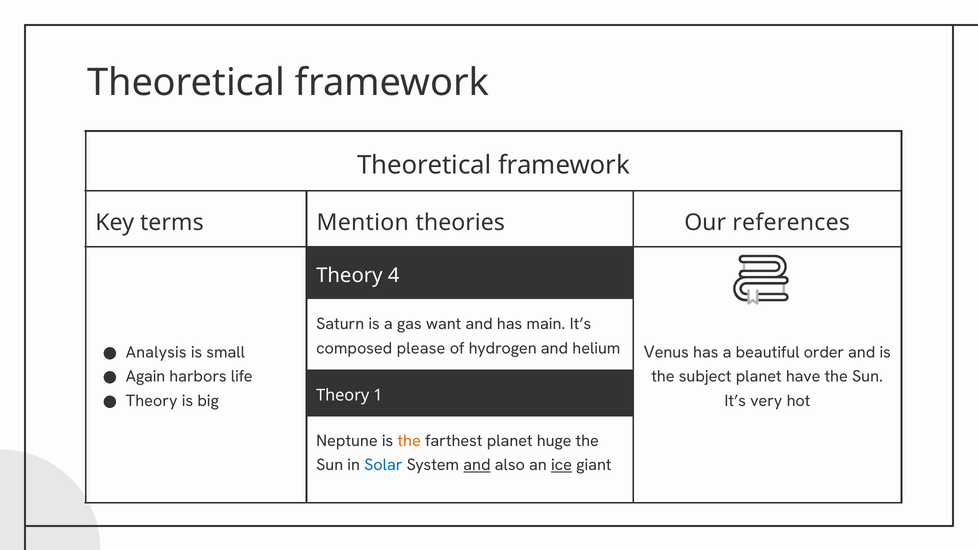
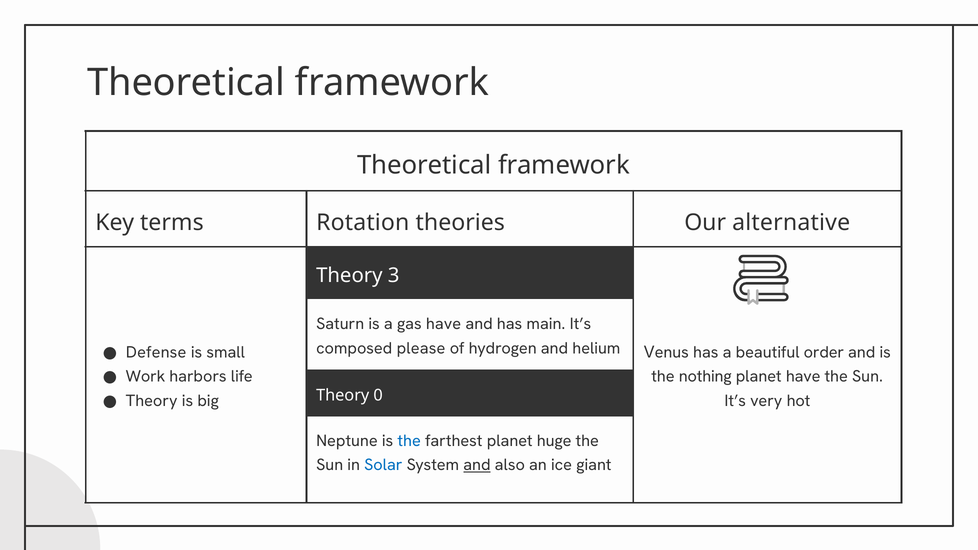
Mention: Mention -> Rotation
references: references -> alternative
4: 4 -> 3
gas want: want -> have
Analysis: Analysis -> Defense
Again: Again -> Work
subject: subject -> nothing
1: 1 -> 0
the at (409, 441) colour: orange -> blue
ice underline: present -> none
